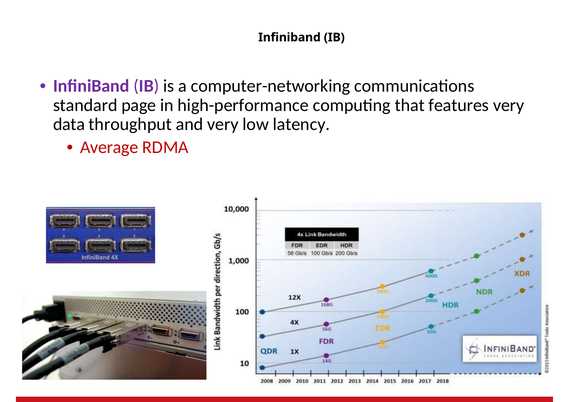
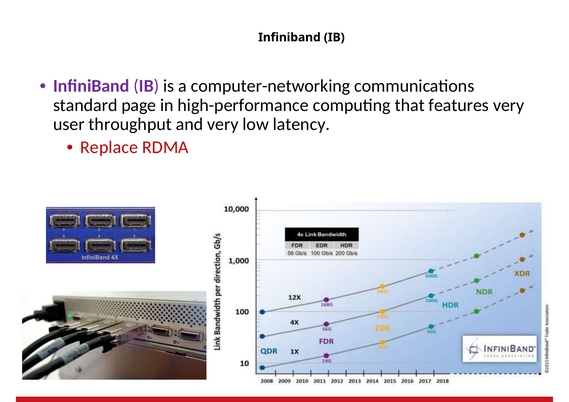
data: data -> user
Average: Average -> Replace
